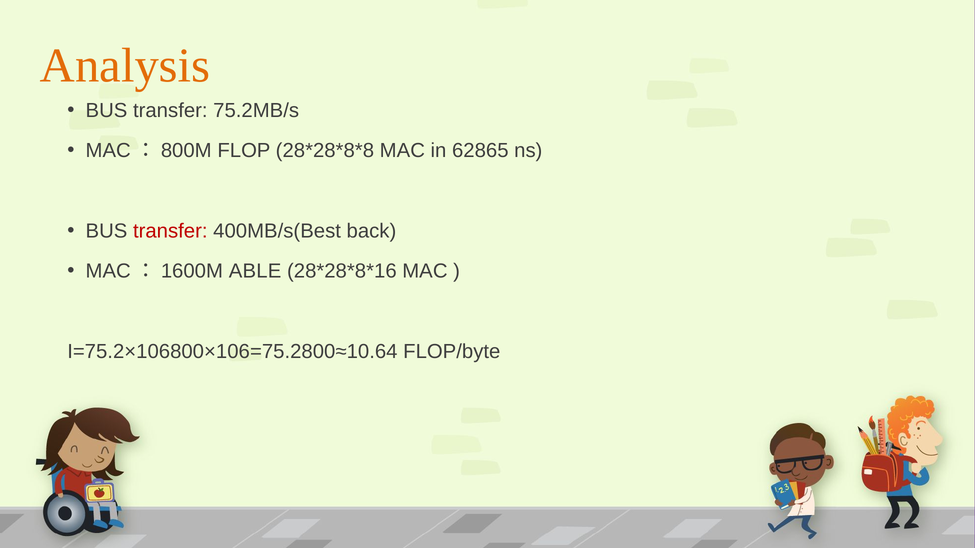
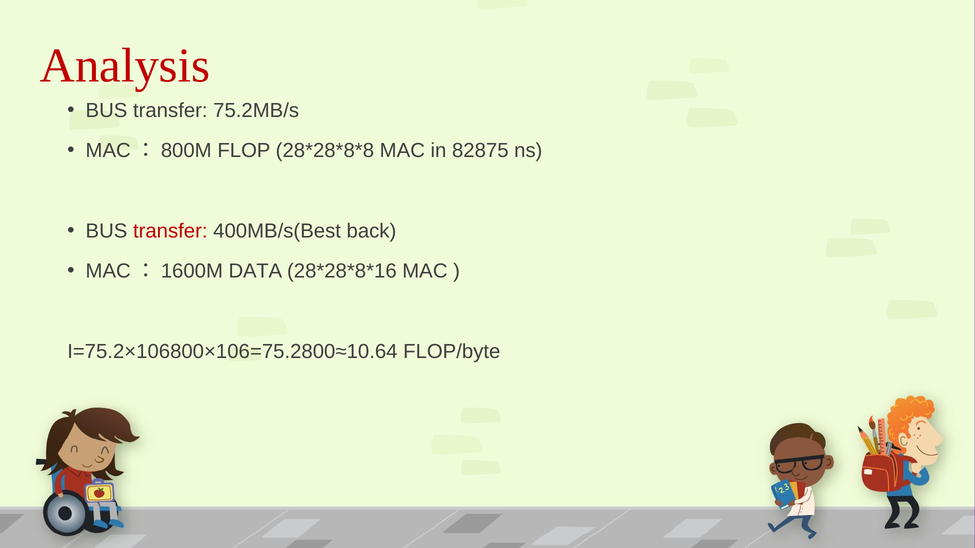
Analysis colour: orange -> red
62865: 62865 -> 82875
ABLE: ABLE -> DATA
